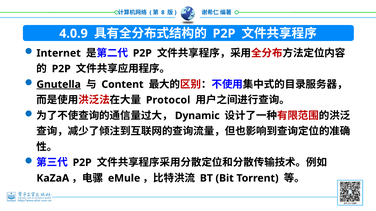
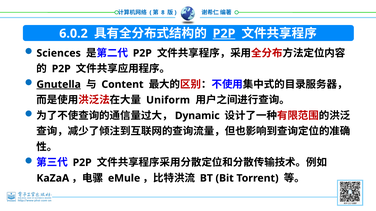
4.0.9: 4.0.9 -> 6.0.2
P2P at (224, 34) underline: none -> present
Internet: Internet -> Sciences
Protocol: Protocol -> Uniform
